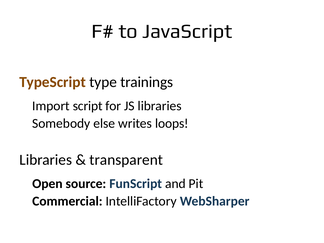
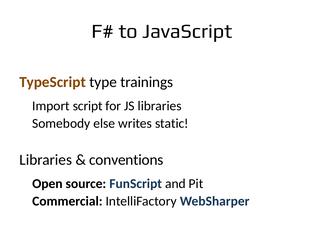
loops: loops -> static
transparent: transparent -> conventions
